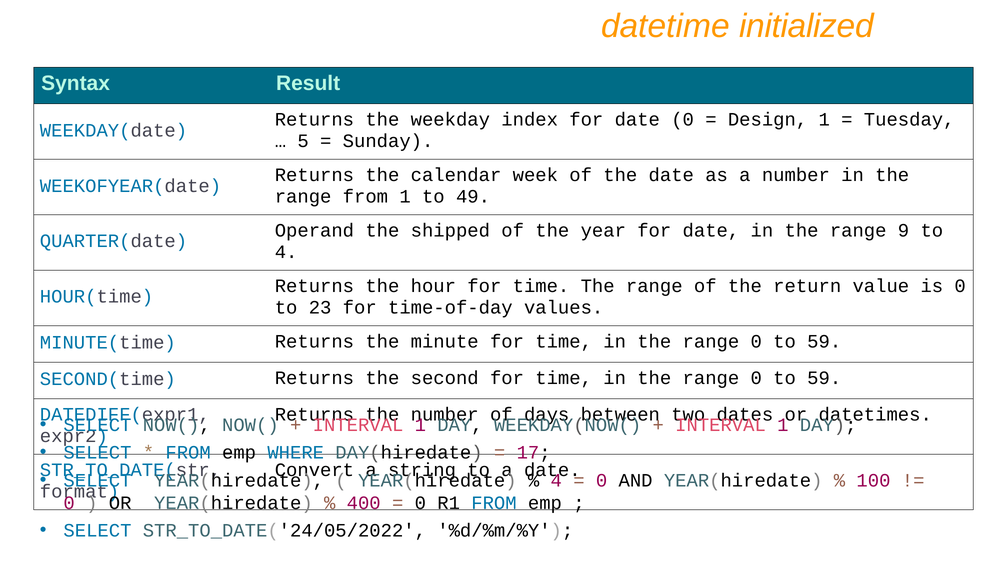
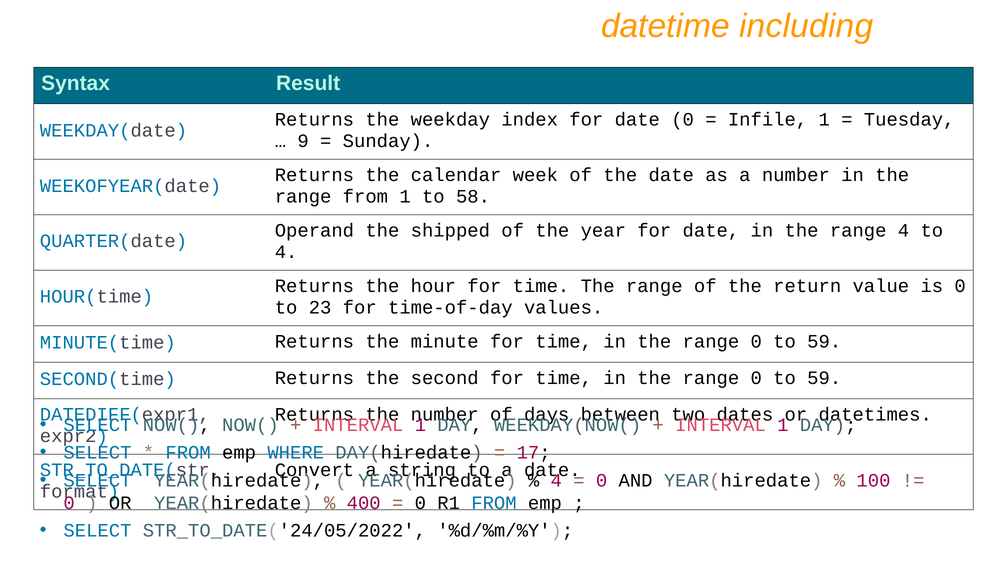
initialized: initialized -> including
Design: Design -> Infile
5: 5 -> 9
49: 49 -> 58
range 9: 9 -> 4
